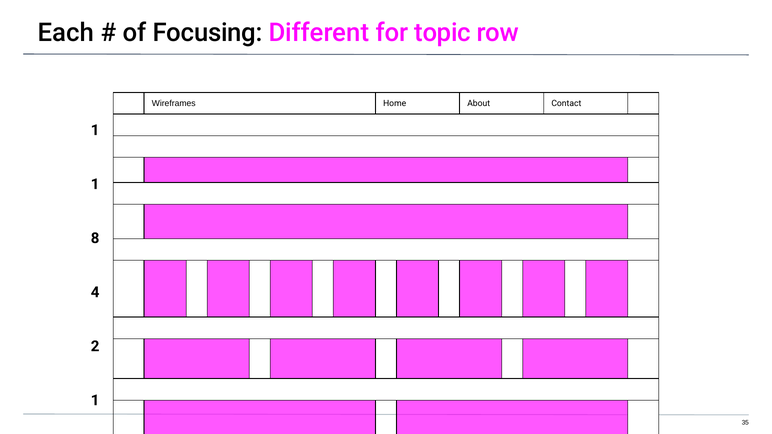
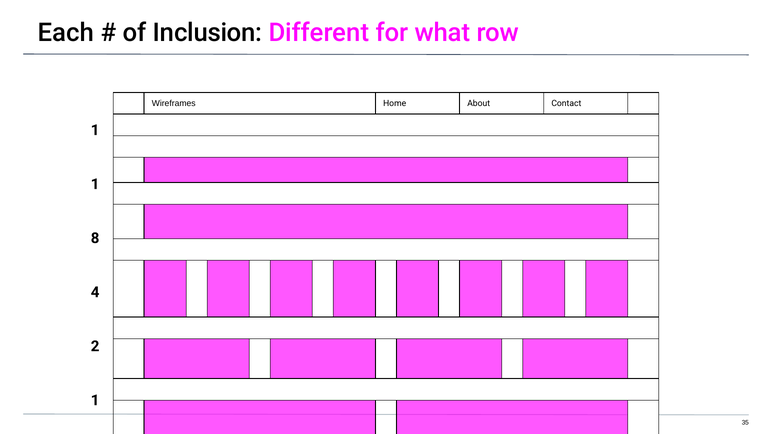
Focusing: Focusing -> Inclusion
topic: topic -> what
